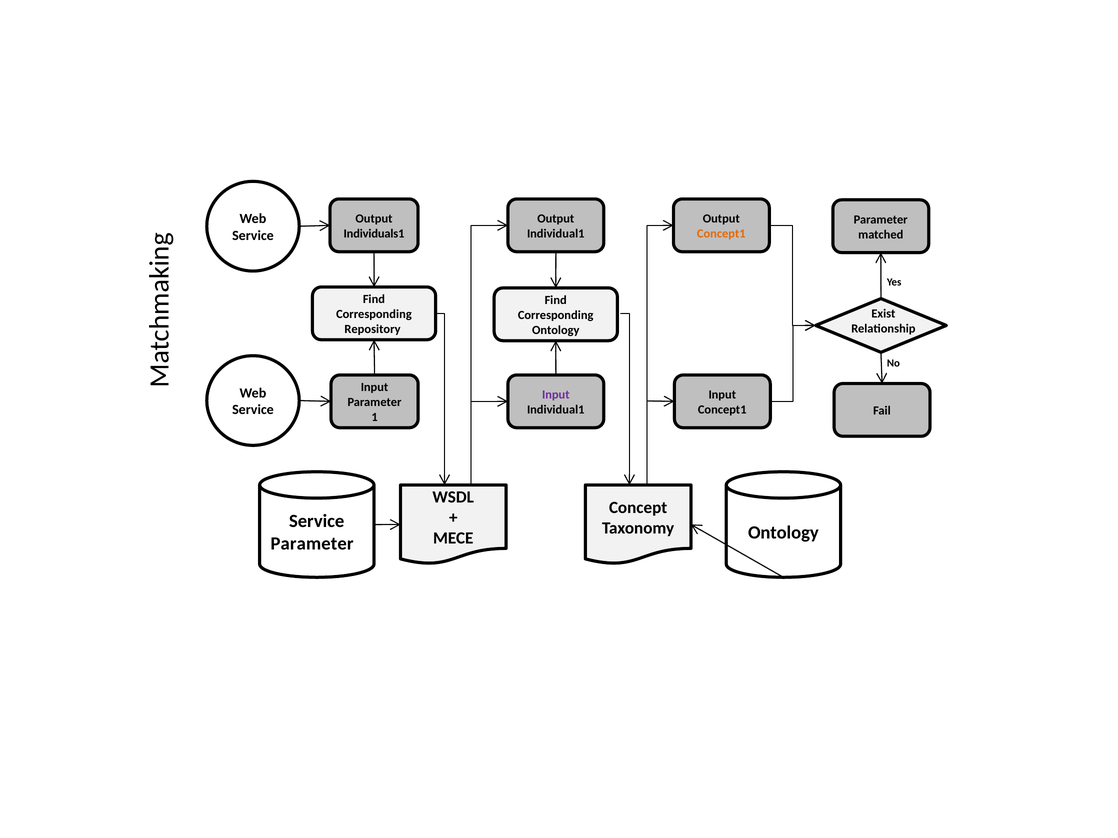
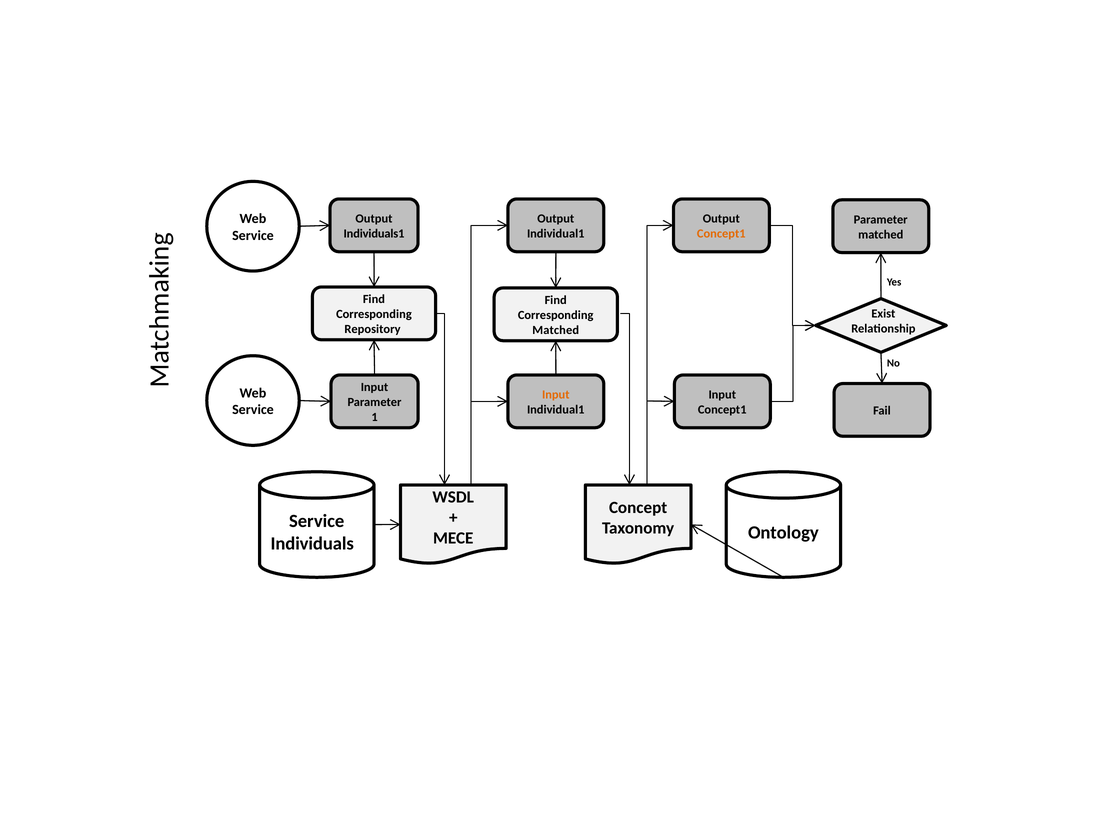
Ontology at (556, 330): Ontology -> Matched
Input at (556, 395) colour: purple -> orange
Parameter at (312, 544): Parameter -> Individuals
